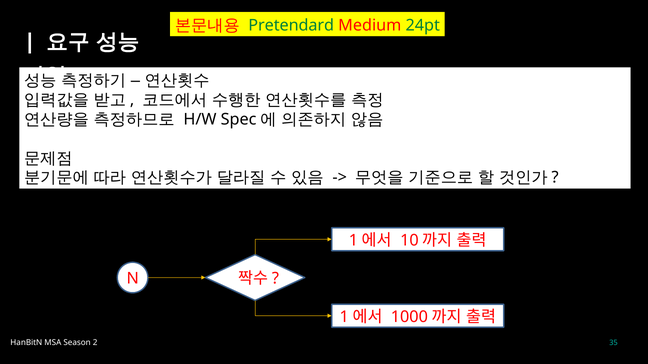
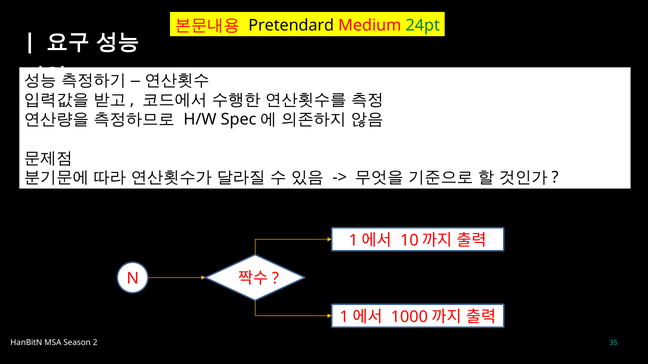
Pretendard colour: green -> black
